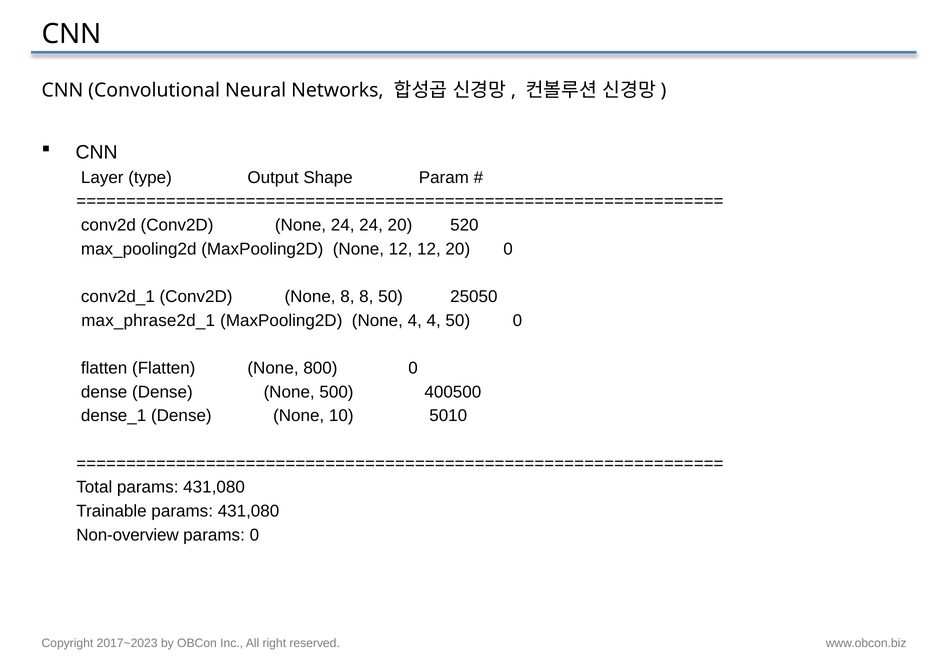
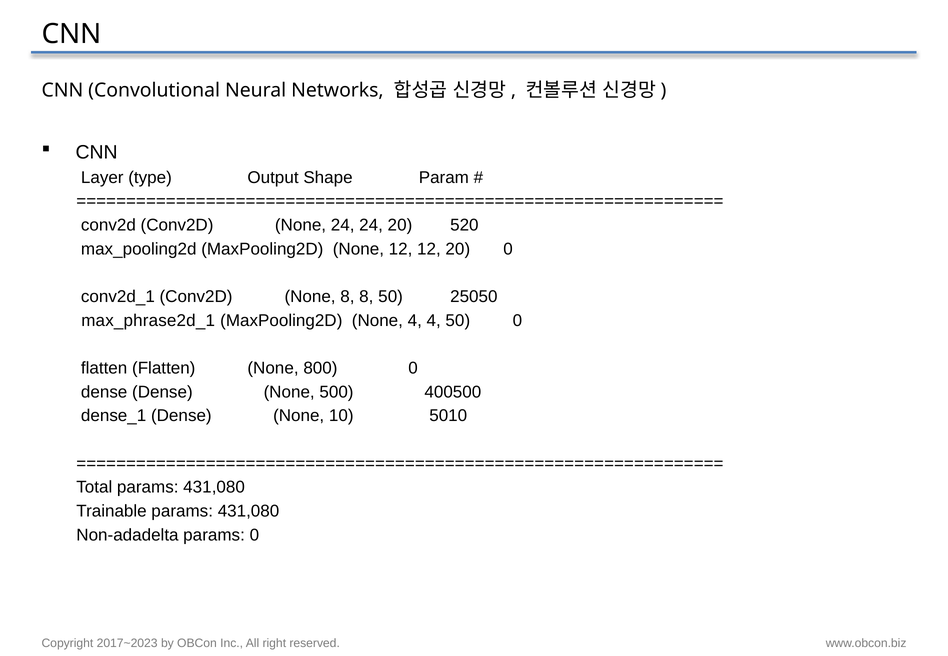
Non-overview: Non-overview -> Non-adadelta
